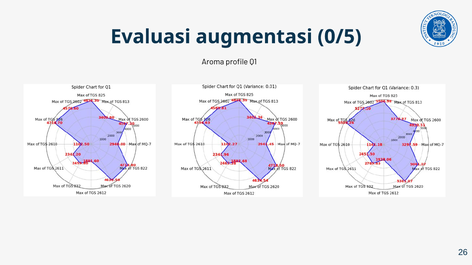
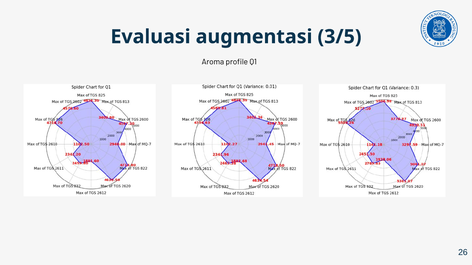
0/5: 0/5 -> 3/5
